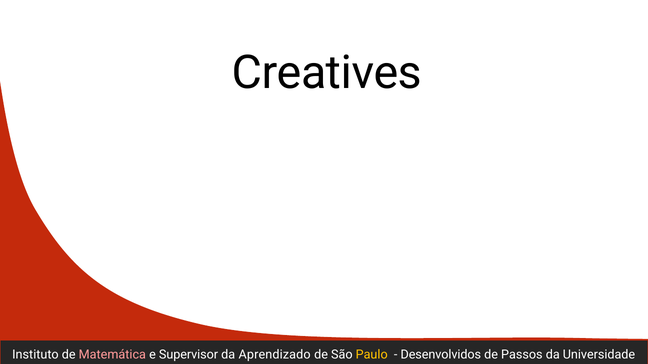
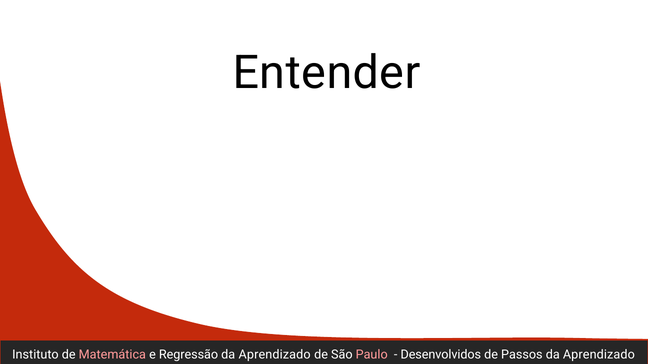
Creatives: Creatives -> Entender
Supervisor: Supervisor -> Regressão
Paulo colour: yellow -> pink
Universidade at (599, 355): Universidade -> Aprendizado
